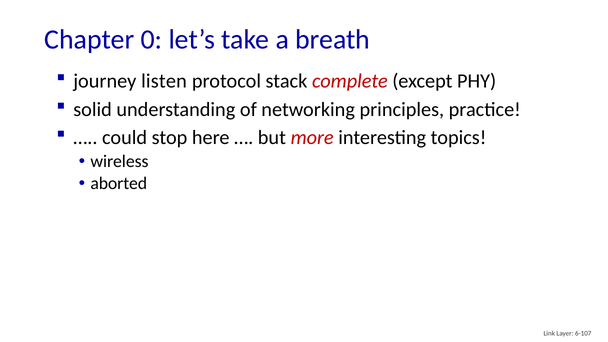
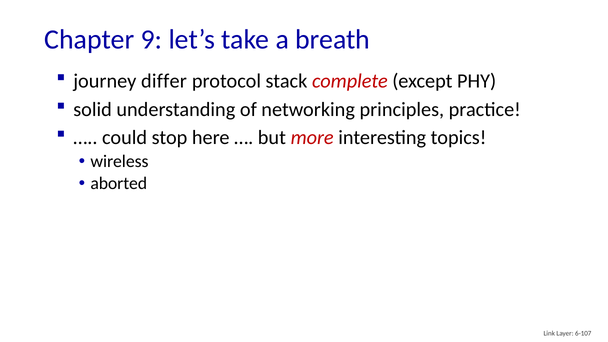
0: 0 -> 9
listen: listen -> differ
